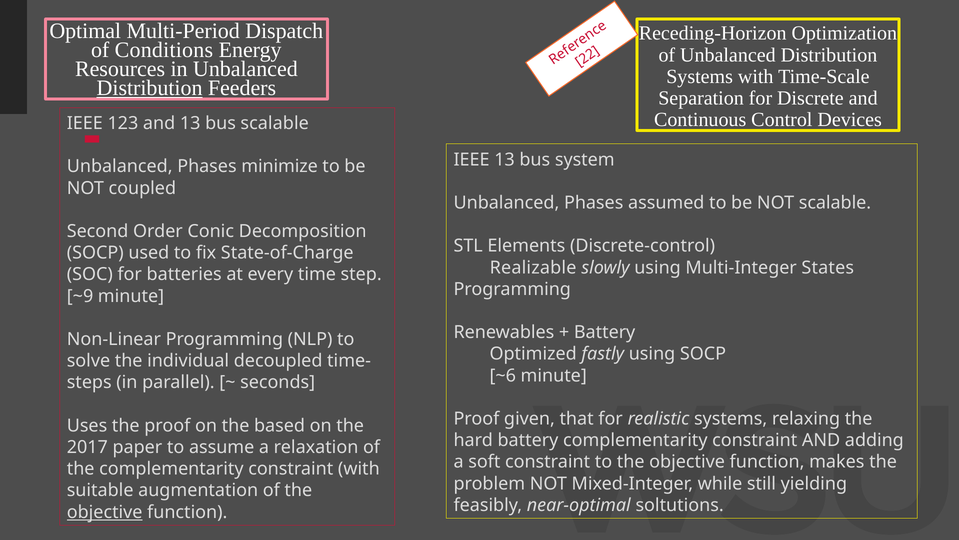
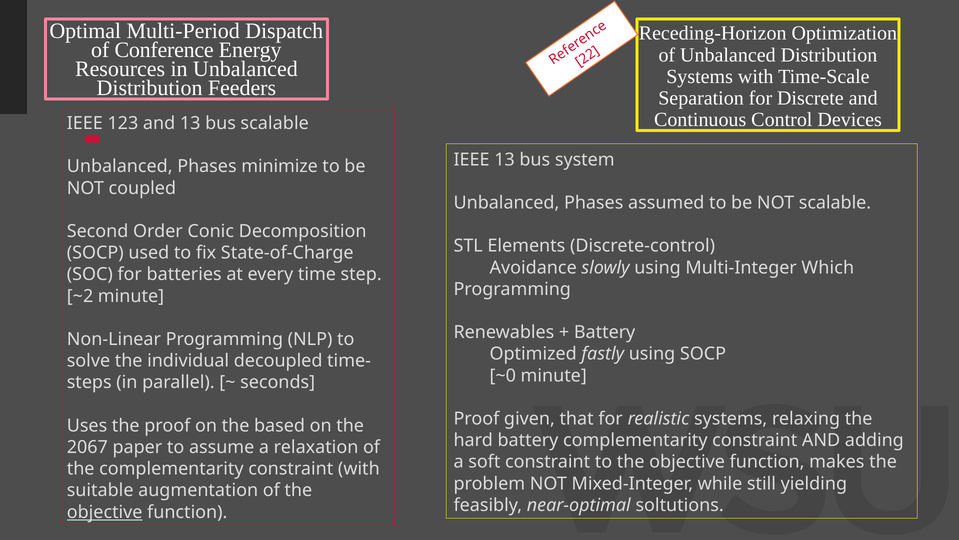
Conditions: Conditions -> Conference
Distribution at (150, 88) underline: present -> none
Realizable: Realizable -> Avoidance
States: States -> Which
~9: ~9 -> ~2
~6: ~6 -> ~0
2017: 2017 -> 2067
